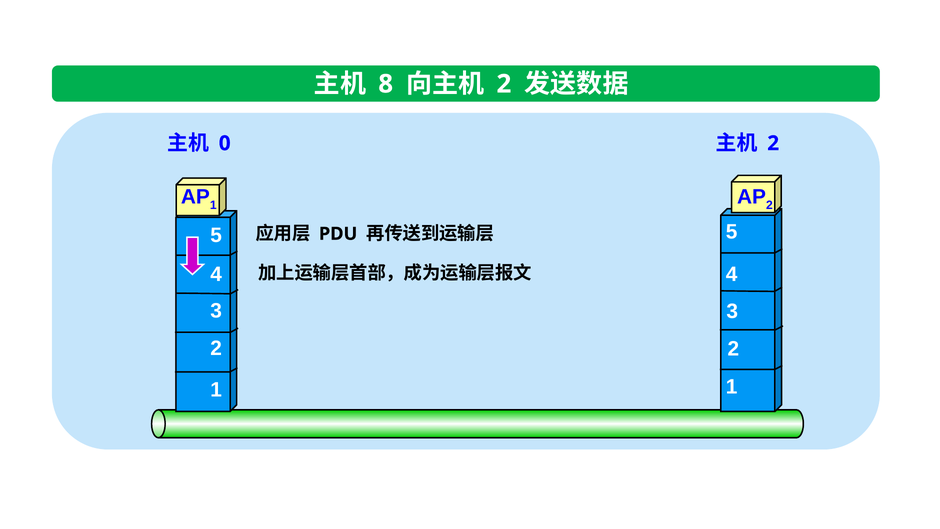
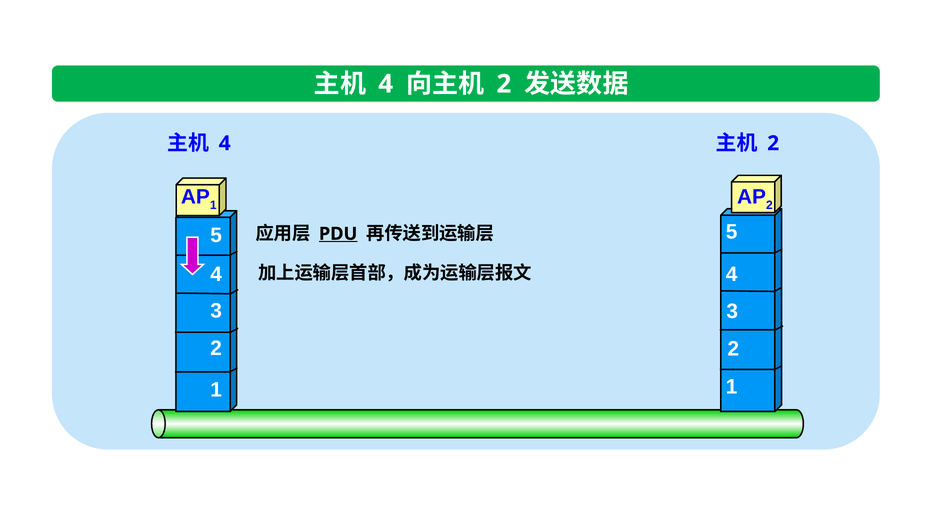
8 at (386, 84): 8 -> 4
0 at (225, 143): 0 -> 4
PDU underline: none -> present
